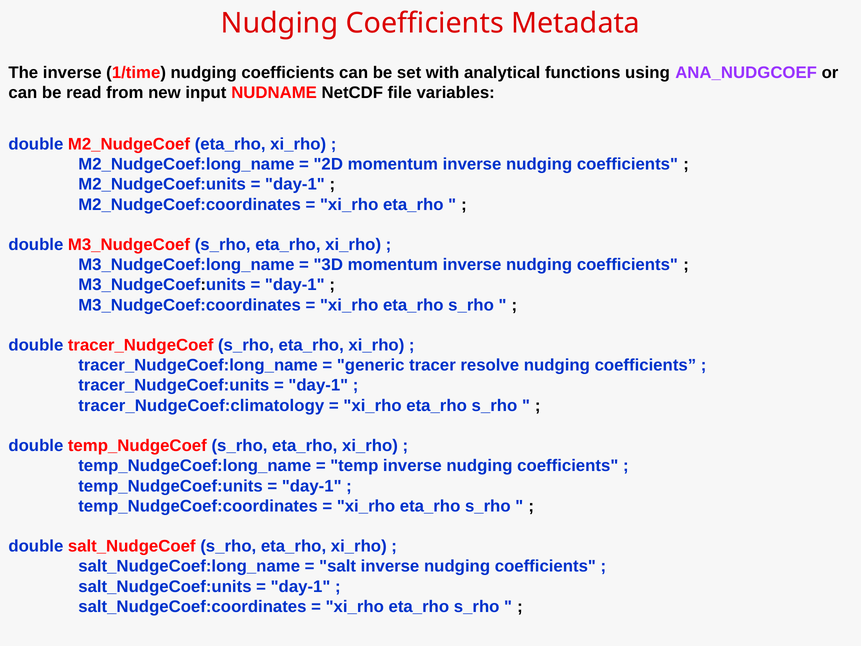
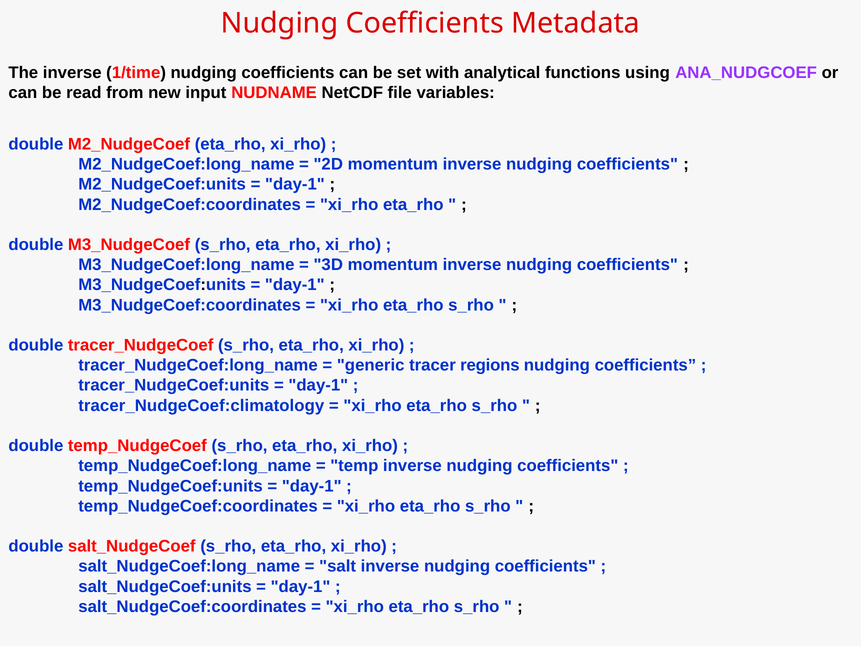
resolve: resolve -> regions
